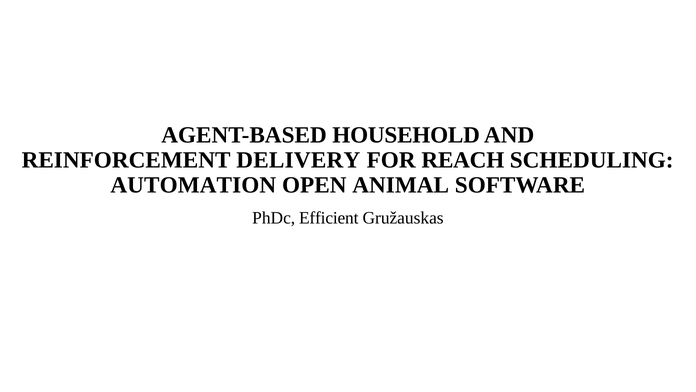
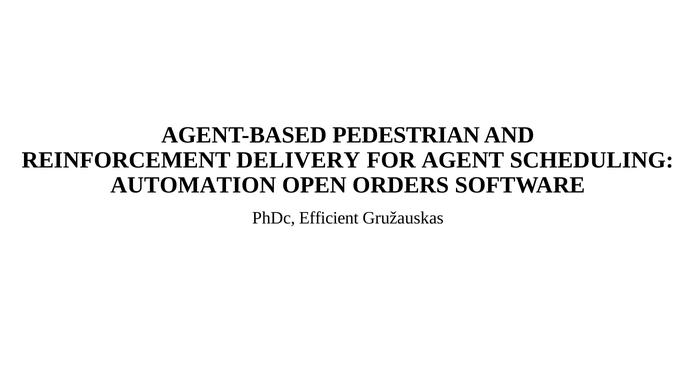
HOUSEHOLD: HOUSEHOLD -> PEDESTRIAN
REACH: REACH -> AGENT
ANIMAL: ANIMAL -> ORDERS
